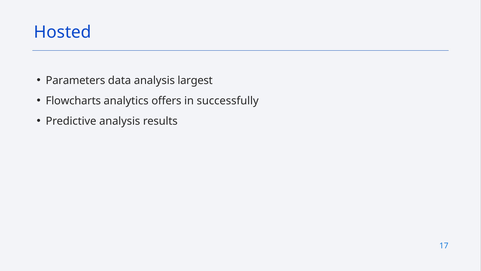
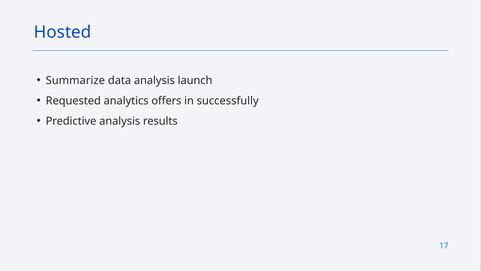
Parameters: Parameters -> Summarize
largest: largest -> launch
Flowcharts: Flowcharts -> Requested
